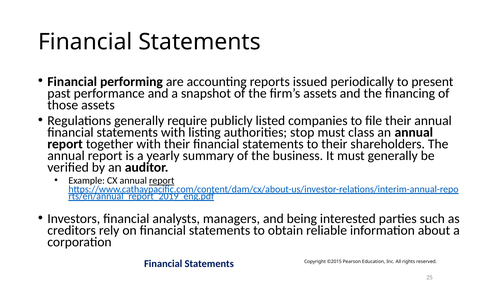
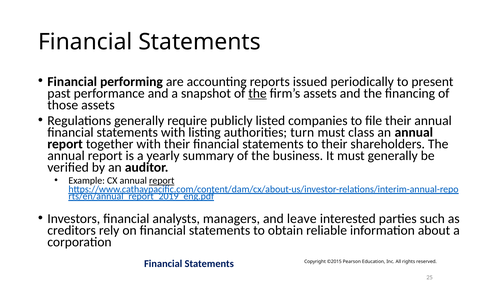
the at (258, 93) underline: none -> present
stop: stop -> turn
being: being -> leave
